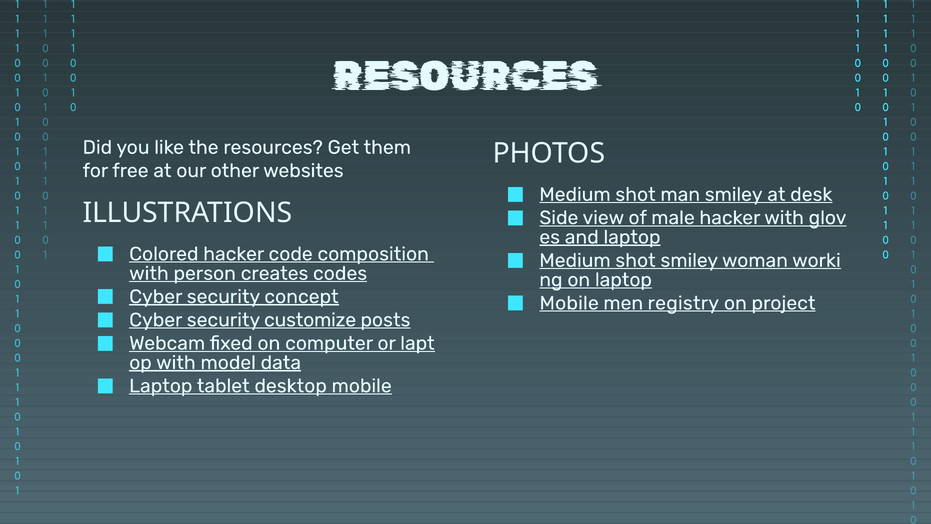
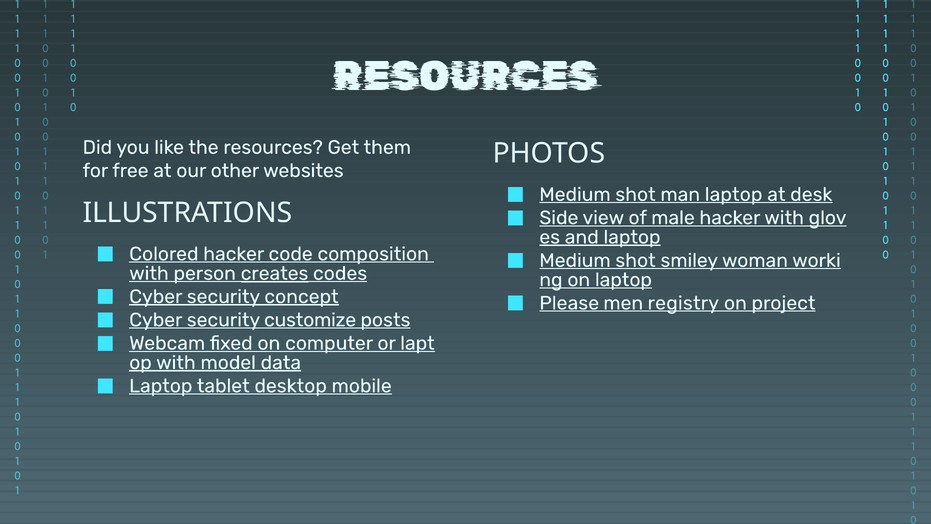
man smiley: smiley -> laptop
creates underline: none -> present
Mobile at (569, 303): Mobile -> Please
